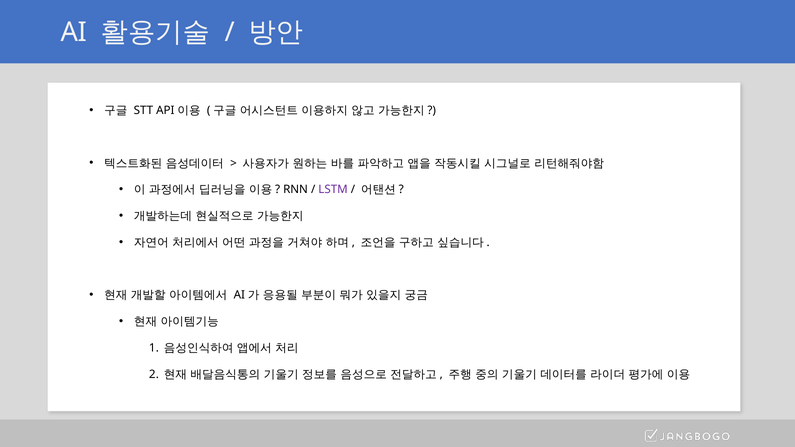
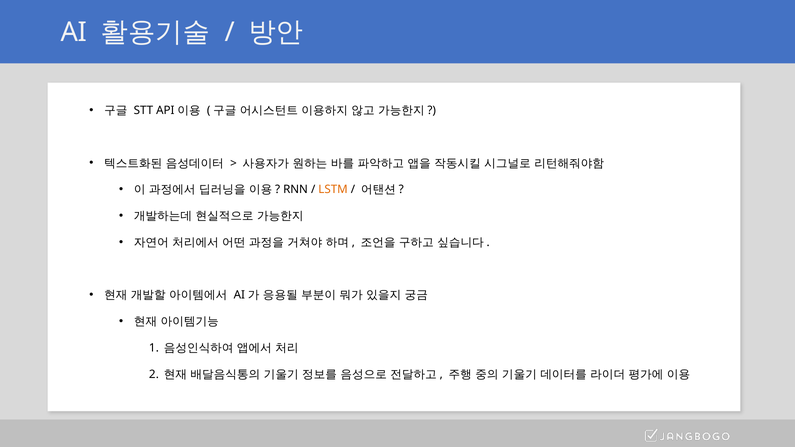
LSTM colour: purple -> orange
